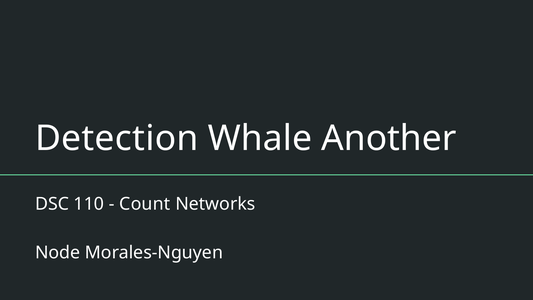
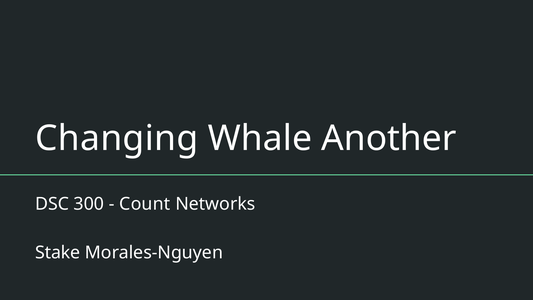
Detection: Detection -> Changing
110: 110 -> 300
Node: Node -> Stake
